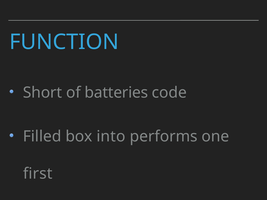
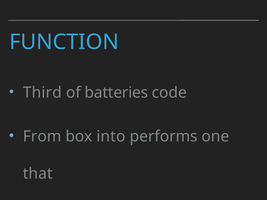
Short: Short -> Third
Filled: Filled -> From
first: first -> that
